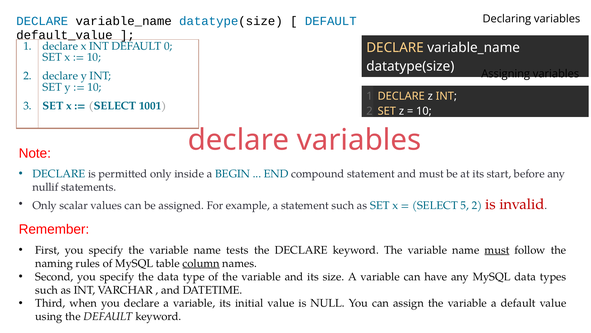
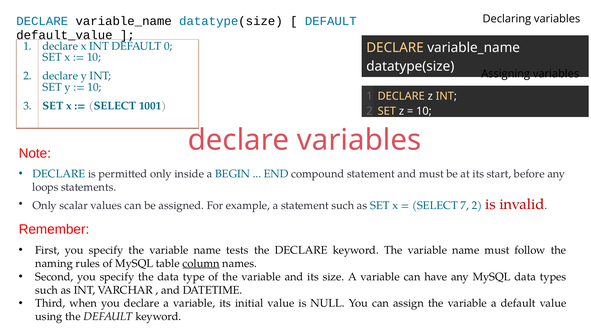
nullif: nullif -> loops
5: 5 -> 7
must at (497, 250) underline: present -> none
